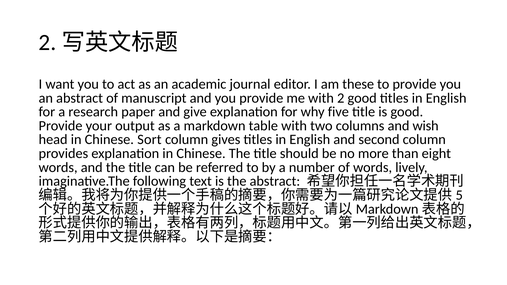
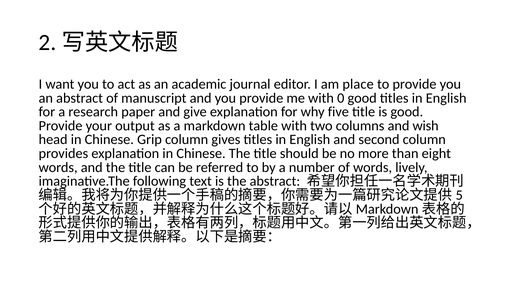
these: these -> place
2: 2 -> 0
Sort: Sort -> Grip
